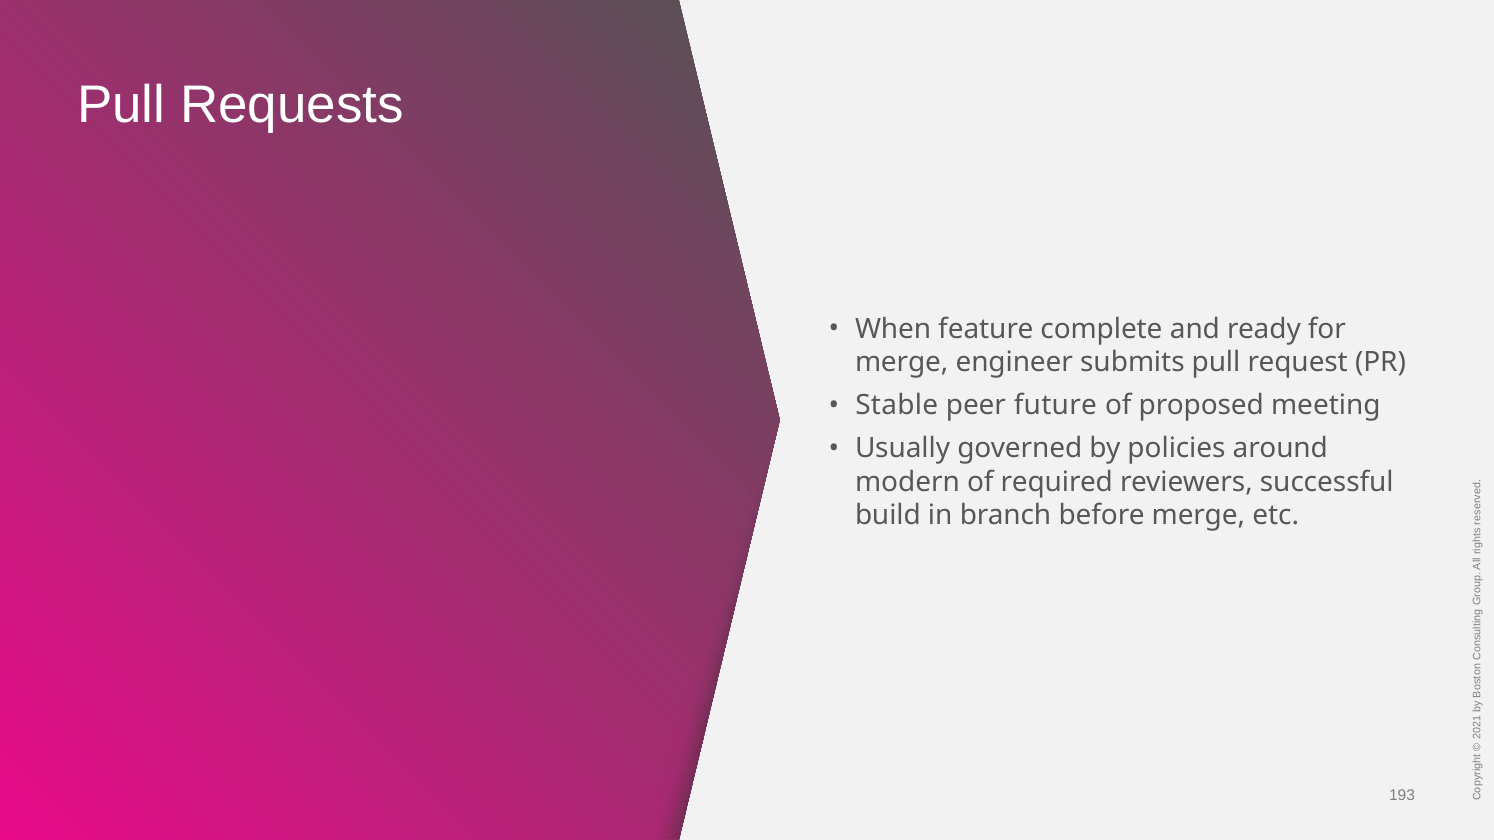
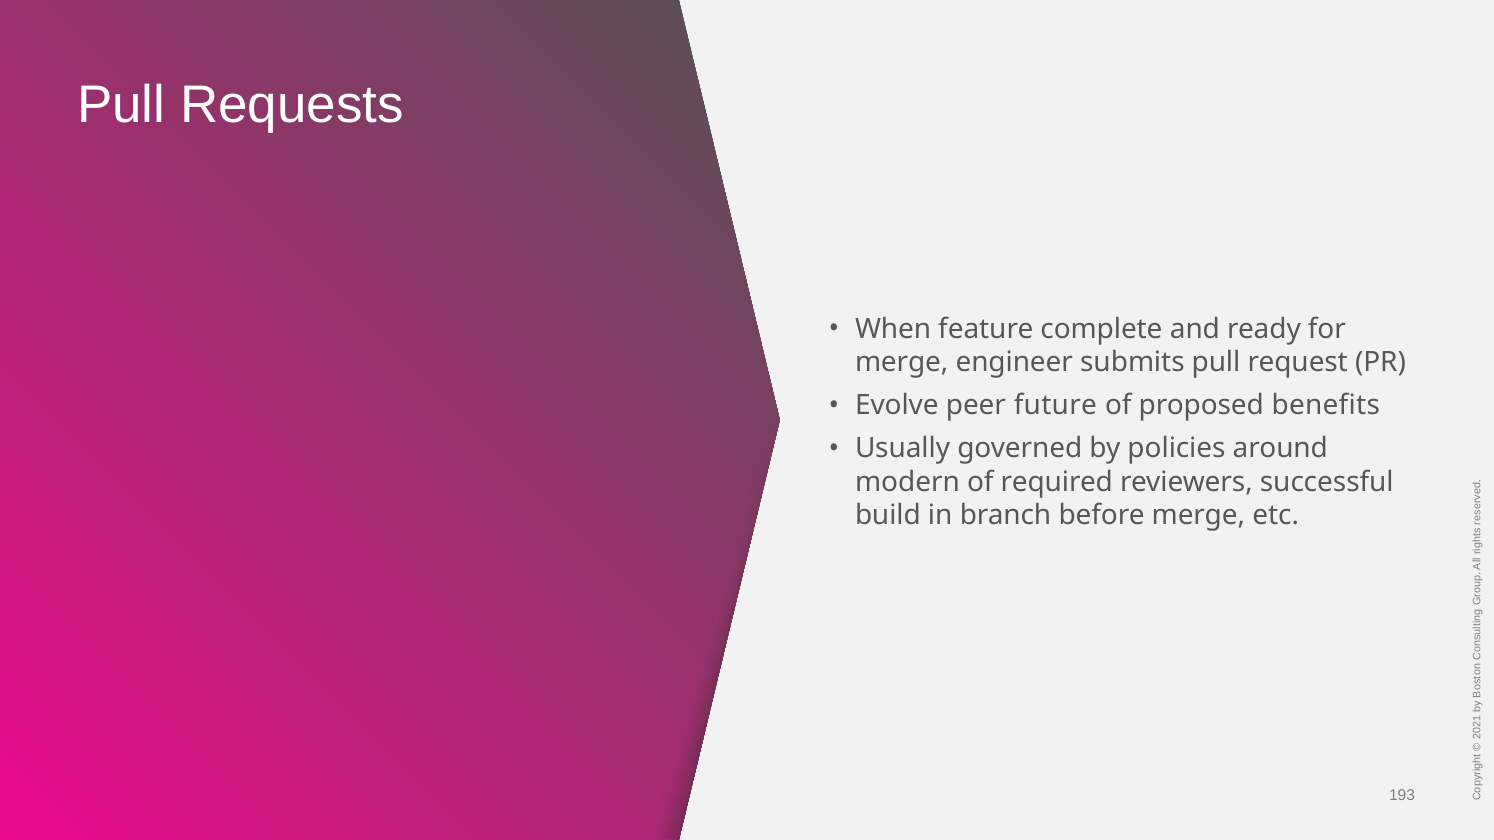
Stable: Stable -> Evolve
meeting: meeting -> benefits
